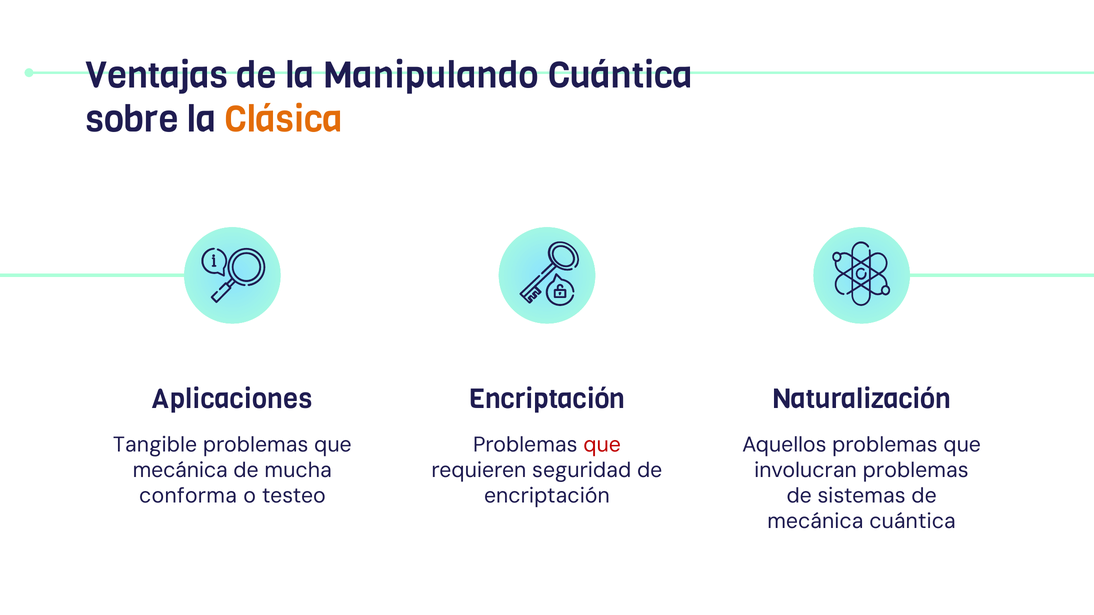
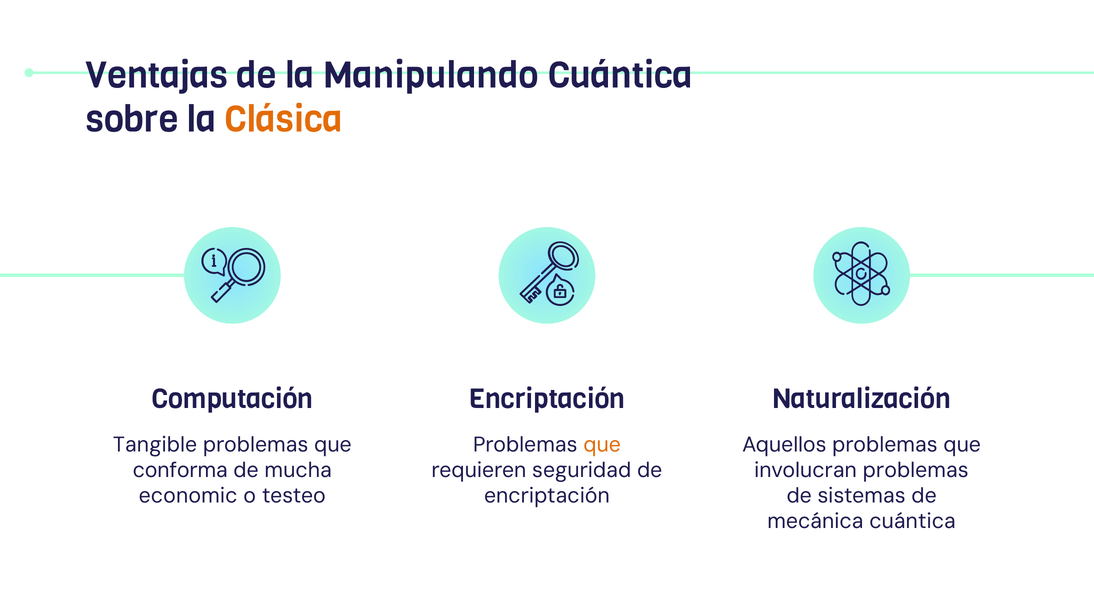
Aplicaciones: Aplicaciones -> Computación
que at (602, 445) colour: red -> orange
mecánica at (180, 470): mecánica -> conforma
conforma: conforma -> economic
